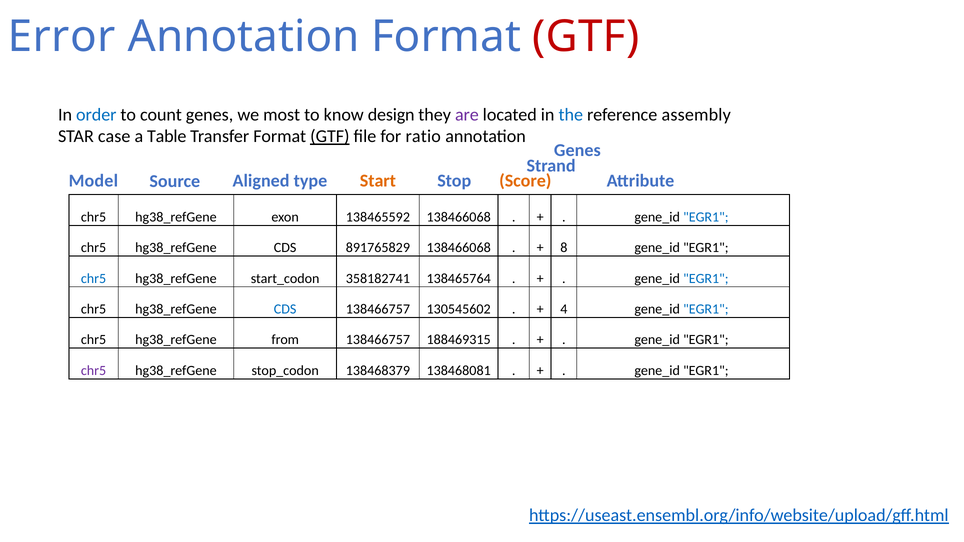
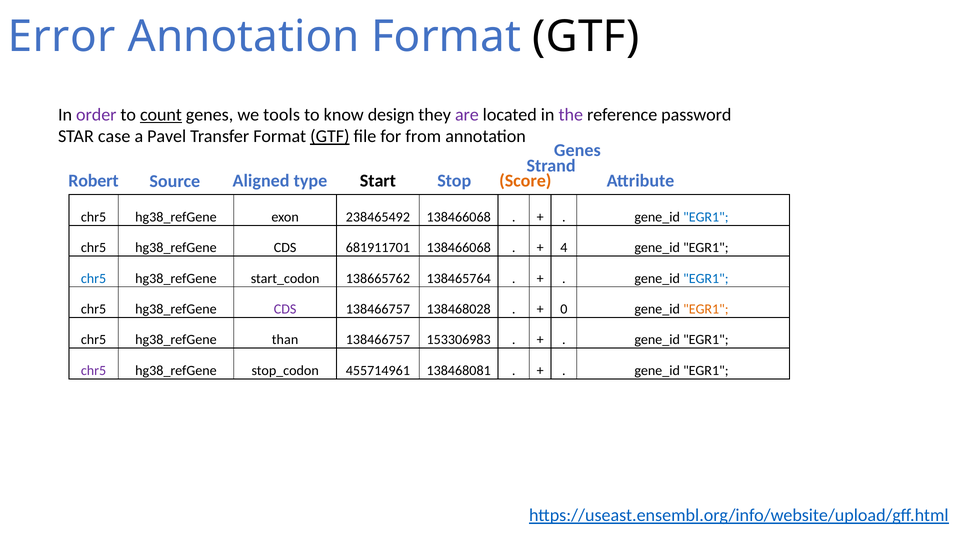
GTF at (586, 37) colour: red -> black
order colour: blue -> purple
count underline: none -> present
most: most -> tools
the colour: blue -> purple
assembly: assembly -> password
Table: Table -> Pavel
ratio: ratio -> from
Model: Model -> Robert
Start colour: orange -> black
138465592: 138465592 -> 238465492
891765829: 891765829 -> 681911701
8: 8 -> 4
358182741: 358182741 -> 138665762
CDS at (285, 309) colour: blue -> purple
130545602: 130545602 -> 138468028
4: 4 -> 0
EGR1 at (706, 309) colour: blue -> orange
from: from -> than
188469315: 188469315 -> 153306983
138468379: 138468379 -> 455714961
